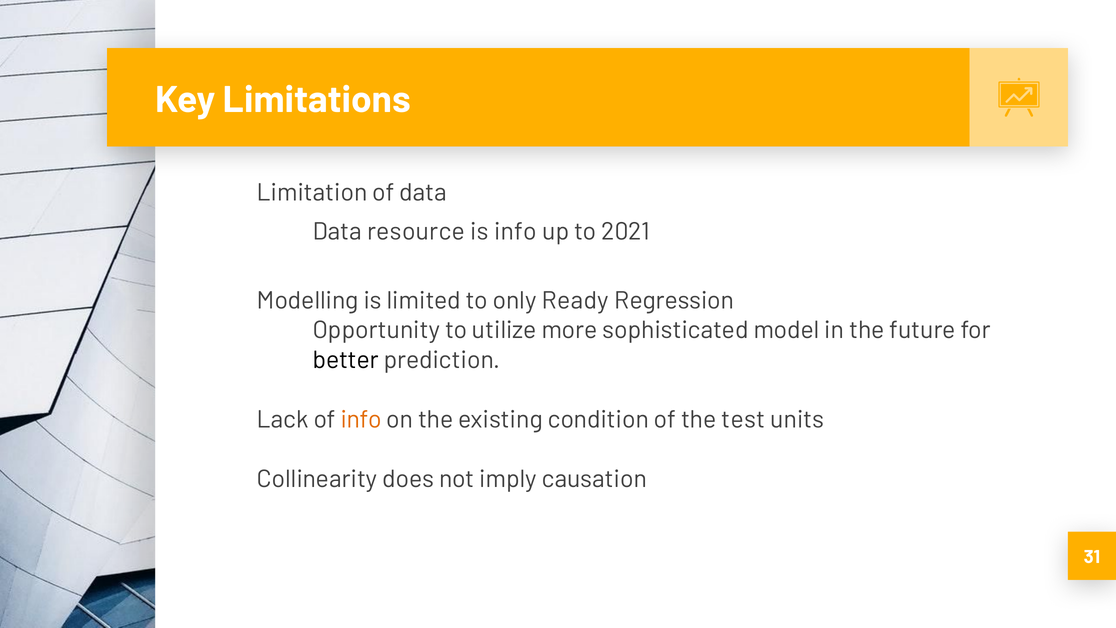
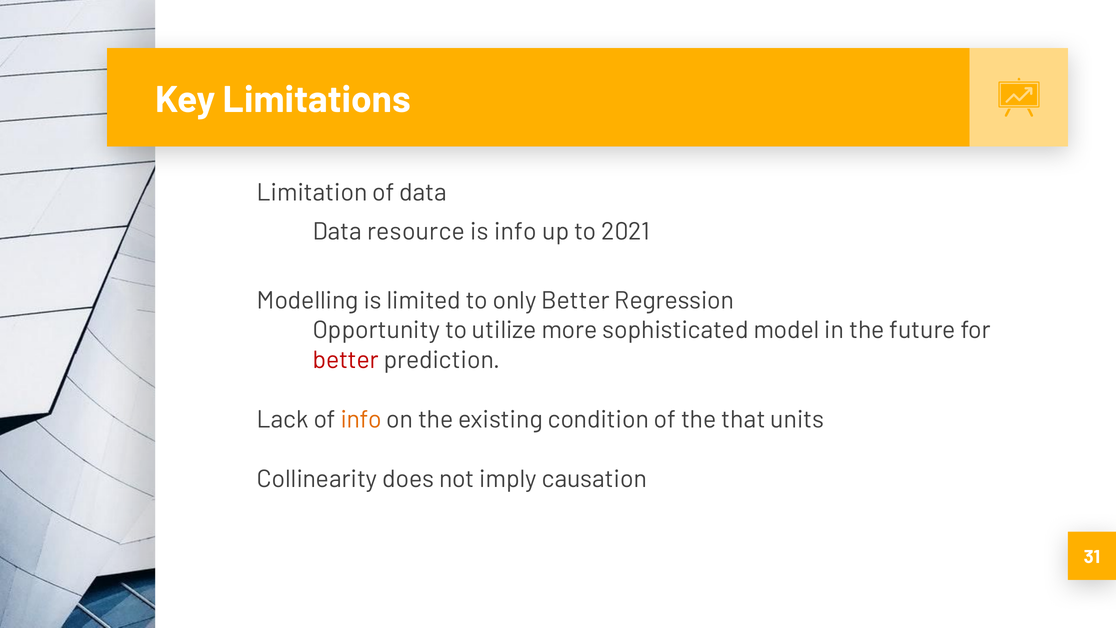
only Ready: Ready -> Better
better at (346, 360) colour: black -> red
test: test -> that
